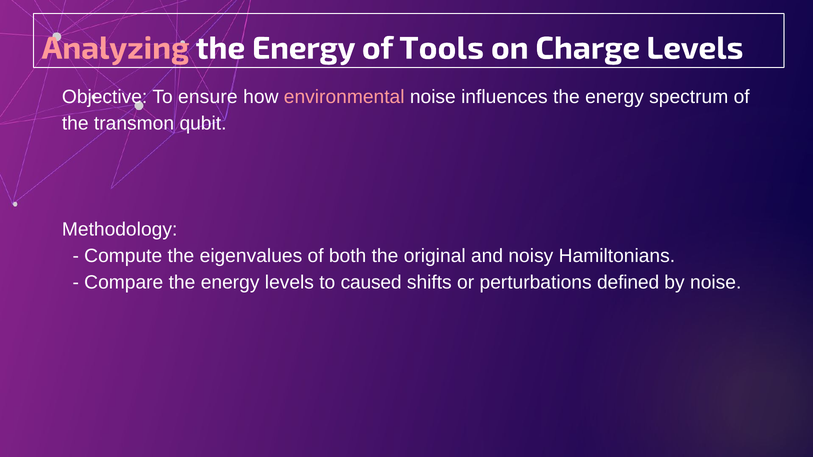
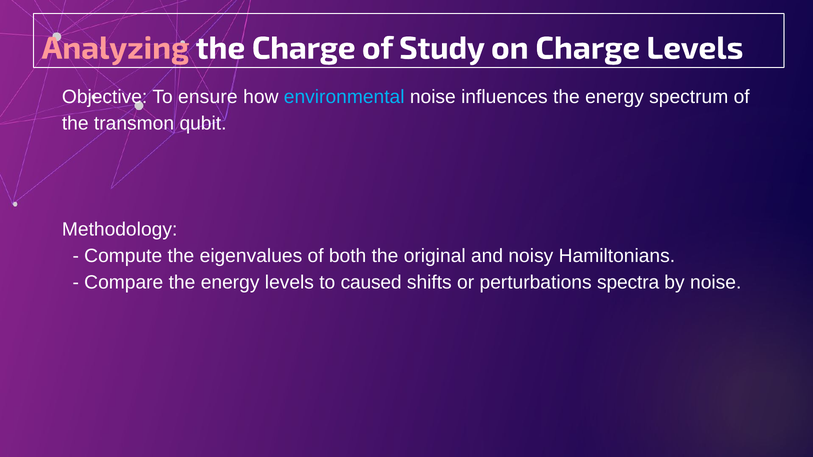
Energy at (304, 48): Energy -> Charge
Tools: Tools -> Study
environmental colour: pink -> light blue
defined: defined -> spectra
